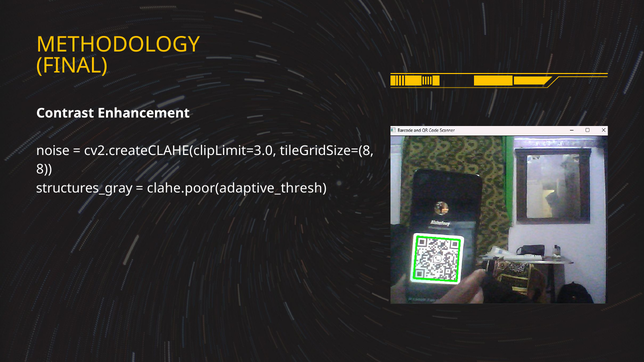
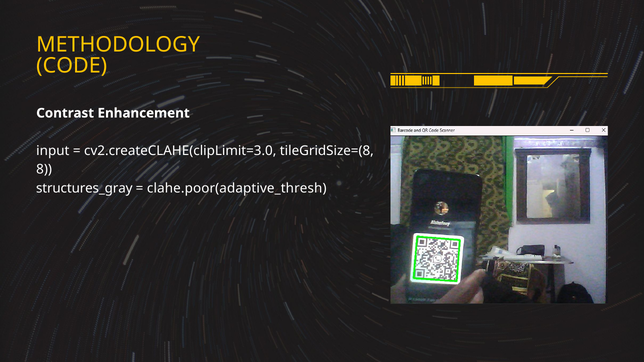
FINAL: FINAL -> CODE
noise: noise -> input
